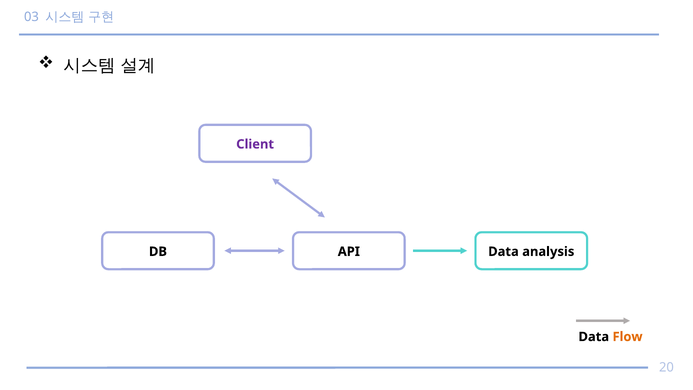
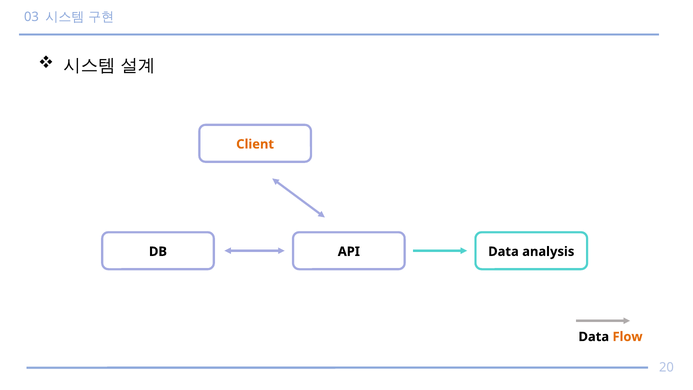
Client colour: purple -> orange
